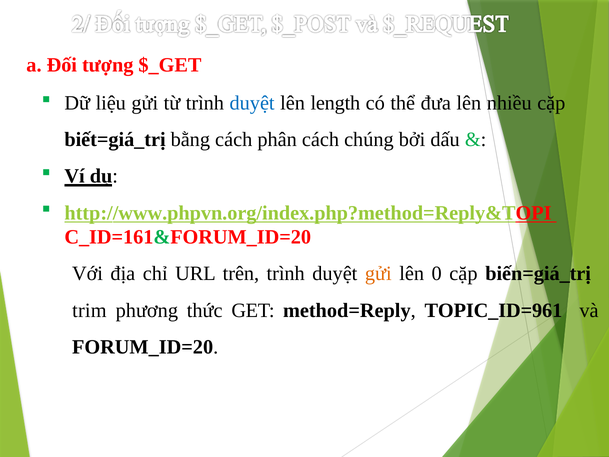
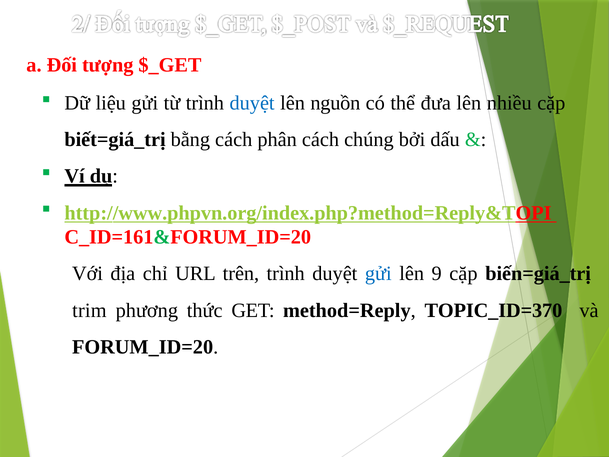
length: length -> nguồn
gửi at (378, 274) colour: orange -> blue
0: 0 -> 9
TOPIC_ID=961: TOPIC_ID=961 -> TOPIC_ID=370
